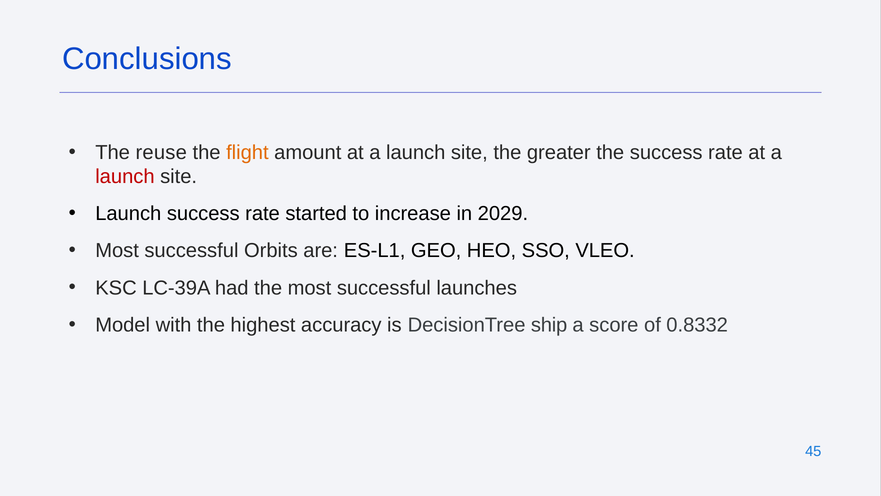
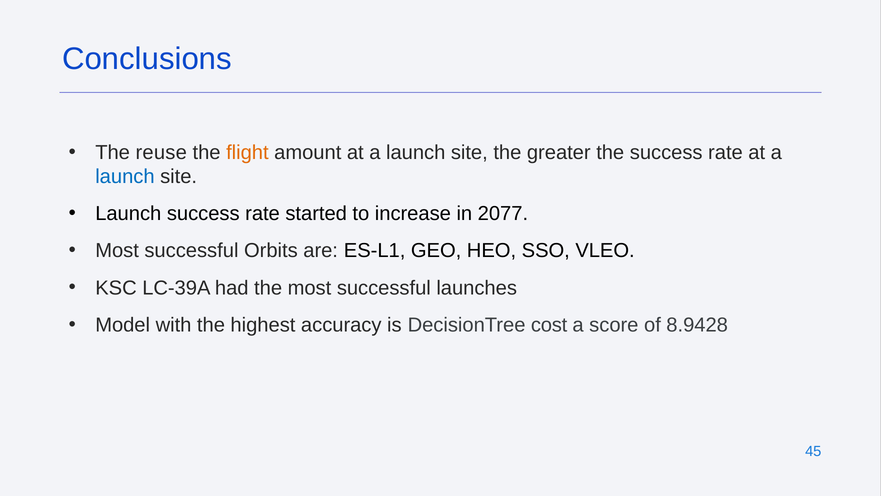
launch at (125, 176) colour: red -> blue
2029: 2029 -> 2077
ship: ship -> cost
0.8332: 0.8332 -> 8.9428
